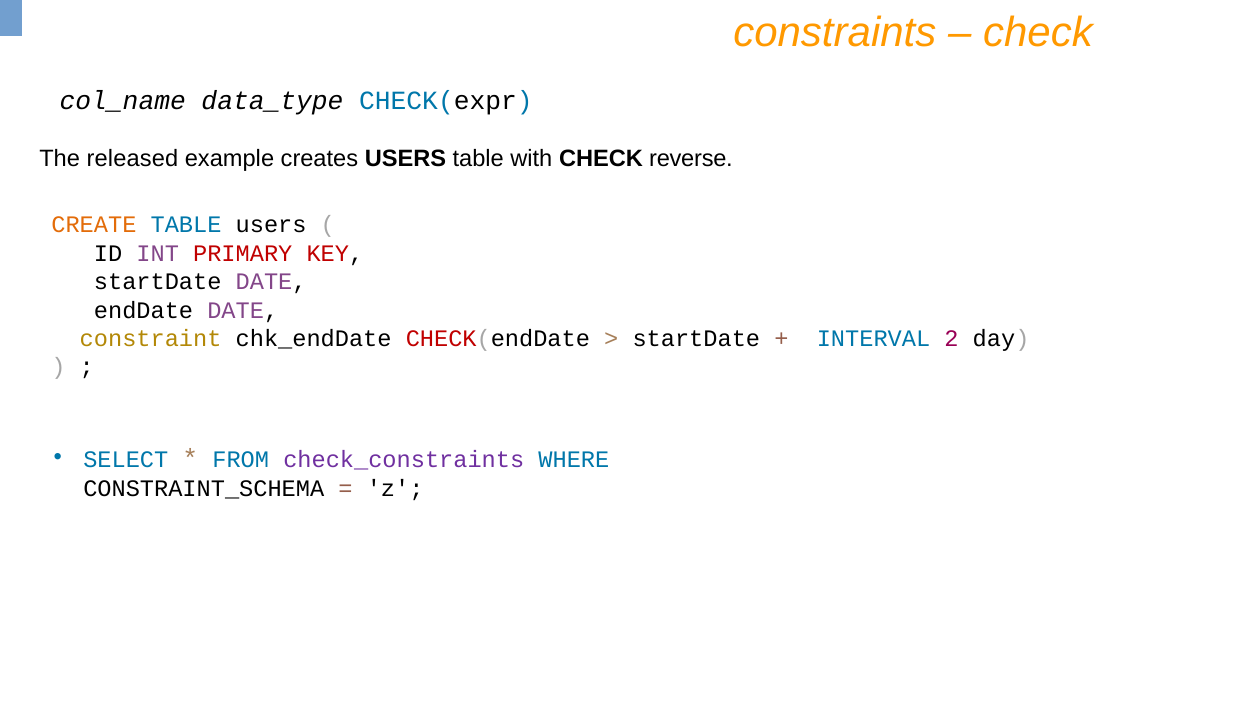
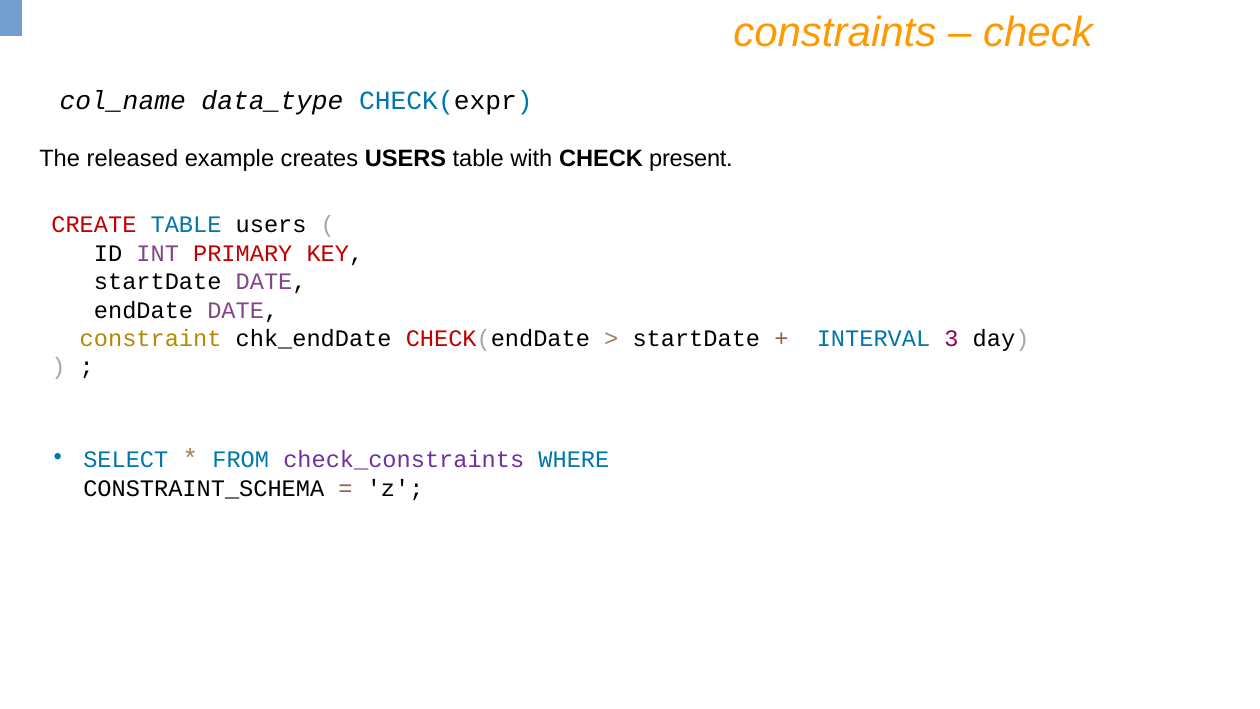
reverse: reverse -> present
CREATE colour: orange -> red
2: 2 -> 3
